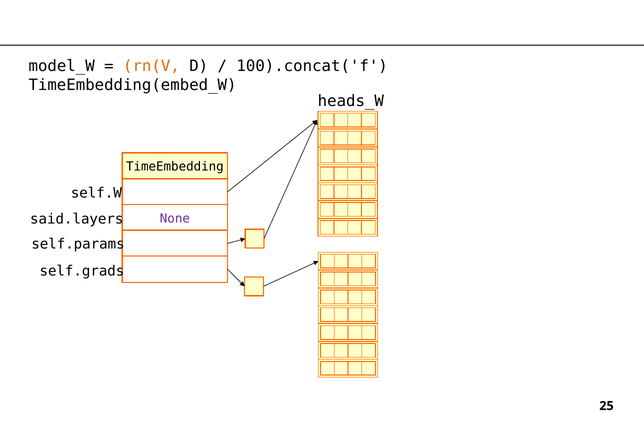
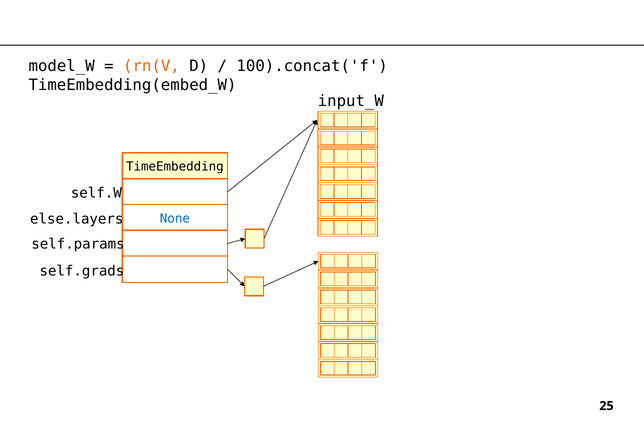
heads_W: heads_W -> input_W
said.layers: said.layers -> else.layers
None colour: purple -> blue
